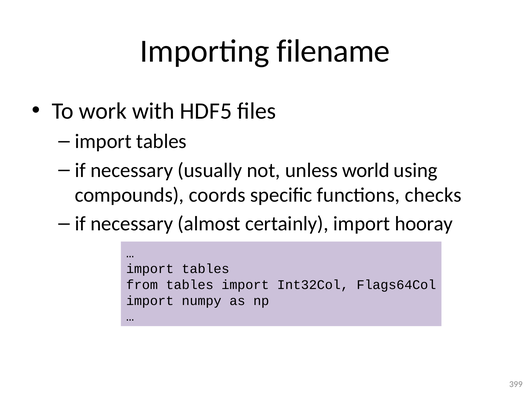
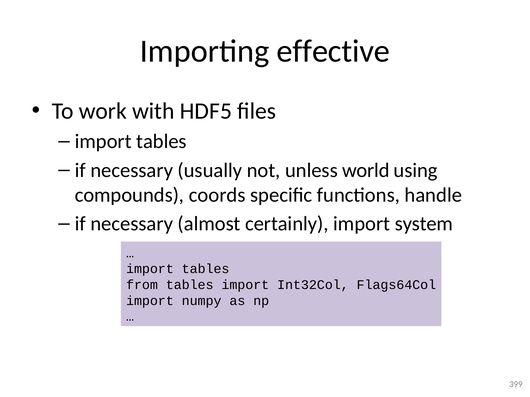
filename: filename -> effective
checks: checks -> handle
hooray: hooray -> system
